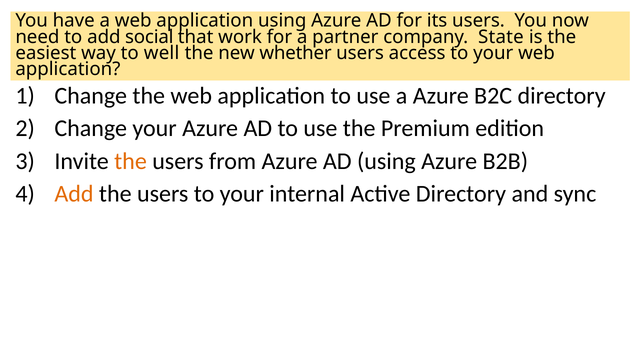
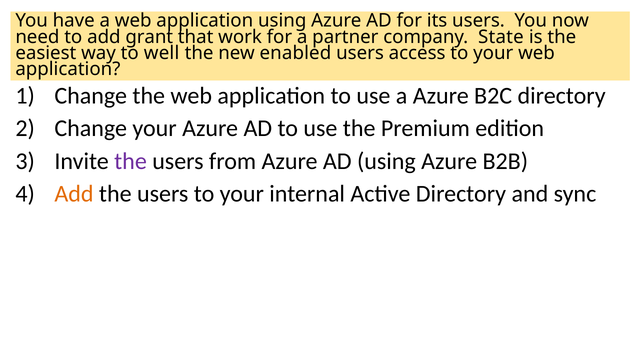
social: social -> grant
whether: whether -> enabled
the at (131, 161) colour: orange -> purple
